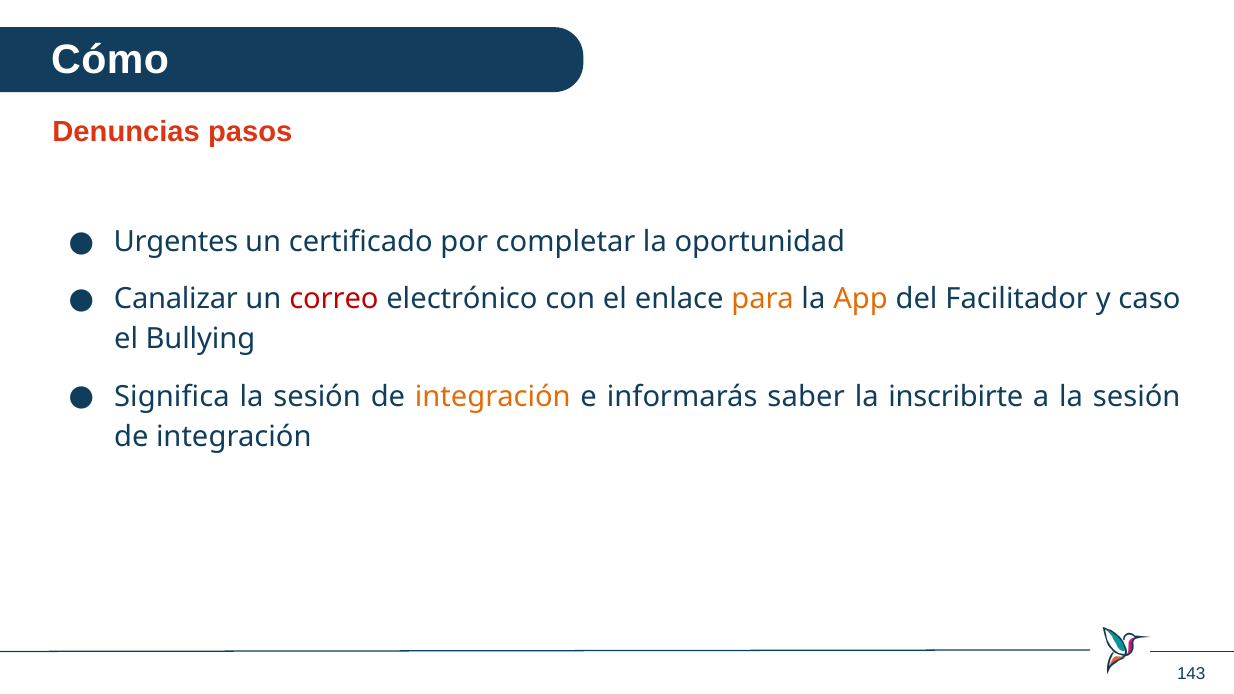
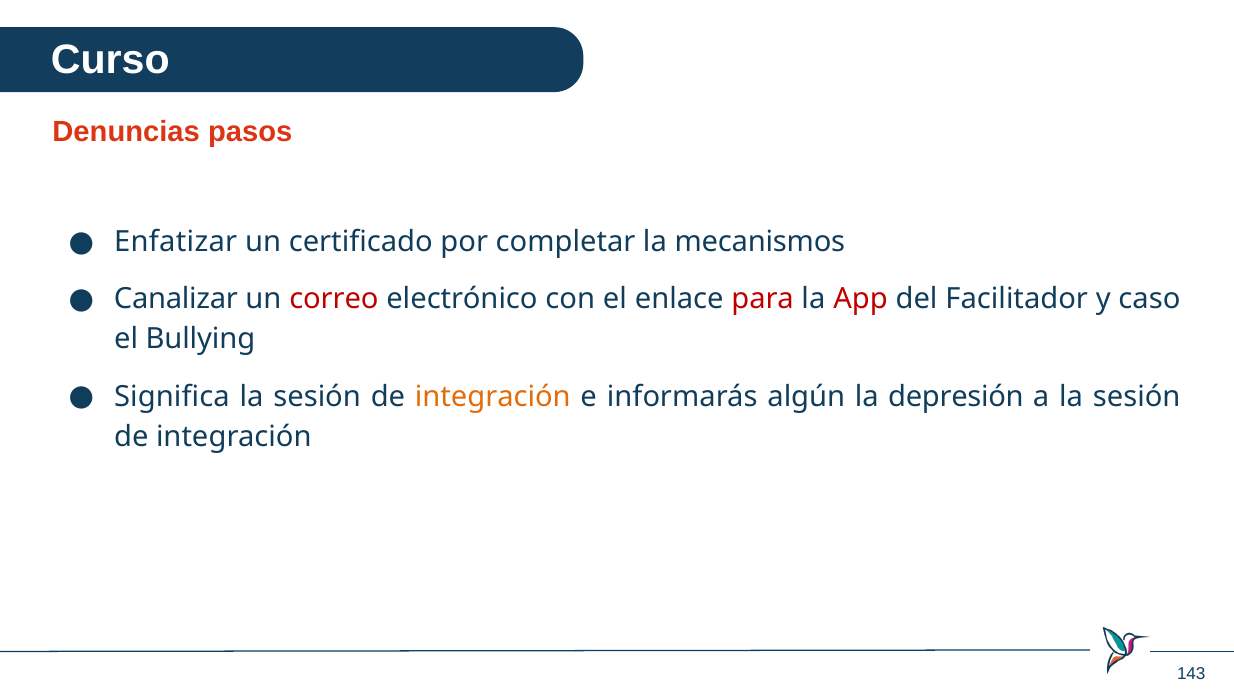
Cómo: Cómo -> Curso
Urgentes: Urgentes -> Enfatizar
oportunidad: oportunidad -> mecanismos
para colour: orange -> red
App colour: orange -> red
saber: saber -> algún
inscribirte: inscribirte -> depresión
